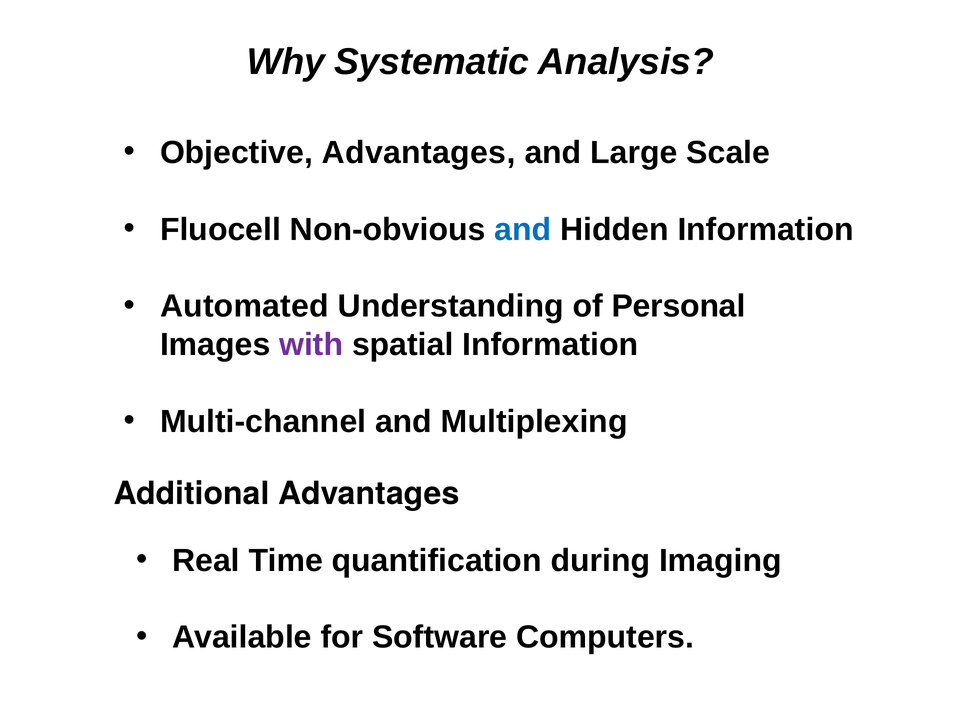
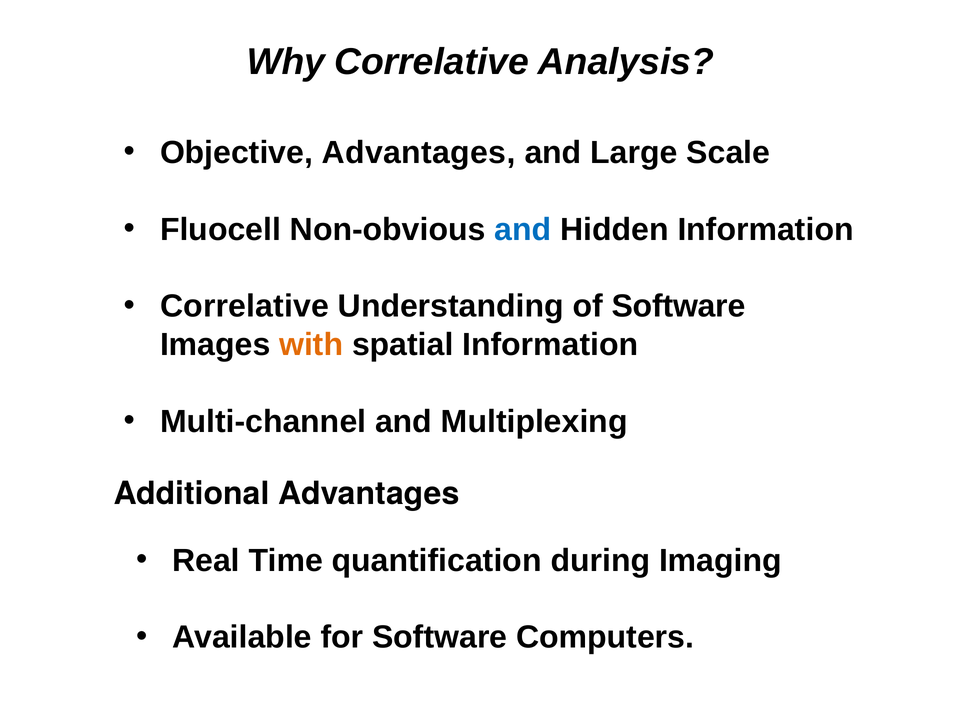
Why Systematic: Systematic -> Correlative
Automated at (244, 307): Automated -> Correlative
of Personal: Personal -> Software
with colour: purple -> orange
